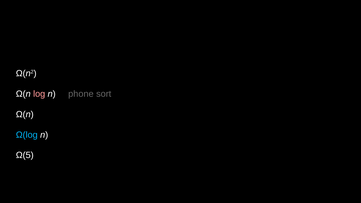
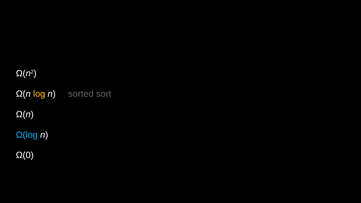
log colour: pink -> yellow
phone: phone -> sorted
Ω(5: Ω(5 -> Ω(0
